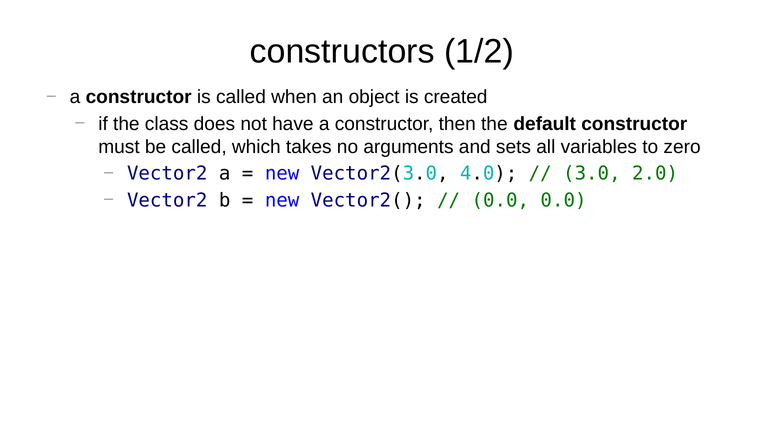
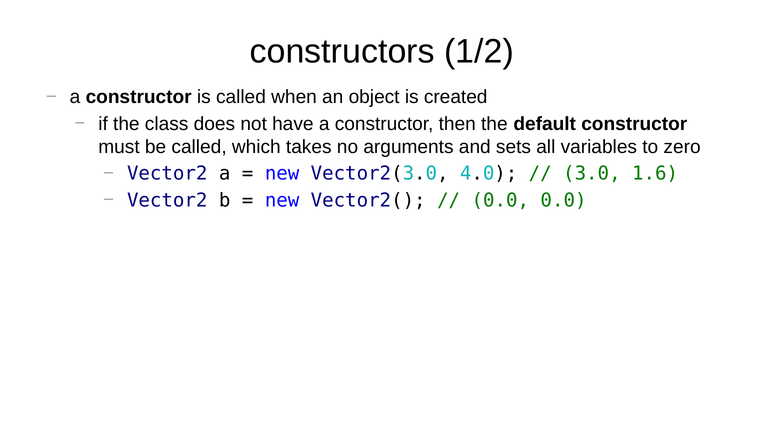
2.0: 2.0 -> 1.6
